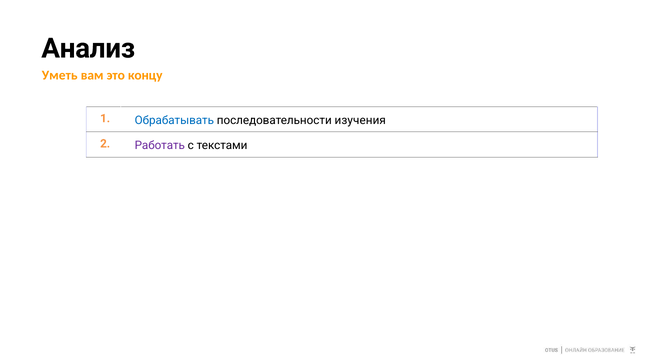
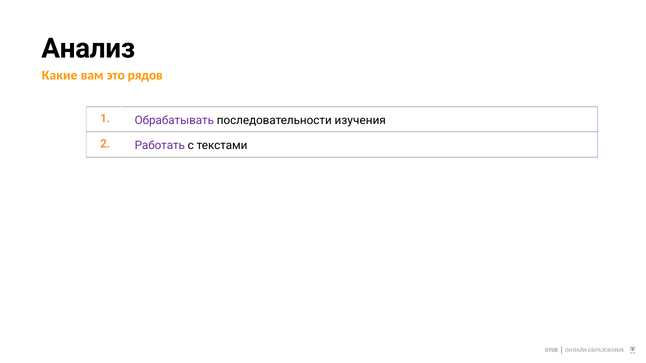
Уметь: Уметь -> Какие
концу: концу -> рядов
Обрабатывать colour: blue -> purple
